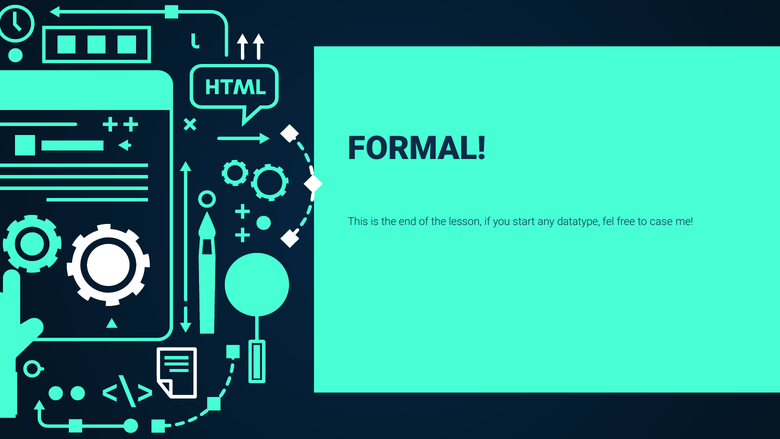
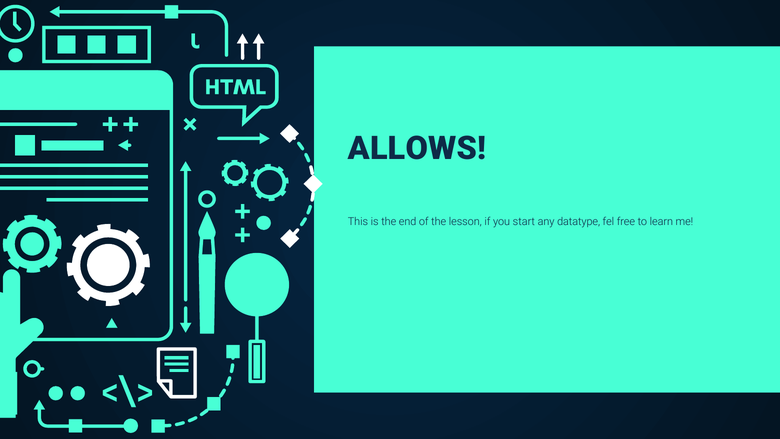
FORMAL: FORMAL -> ALLOWS
case: case -> learn
